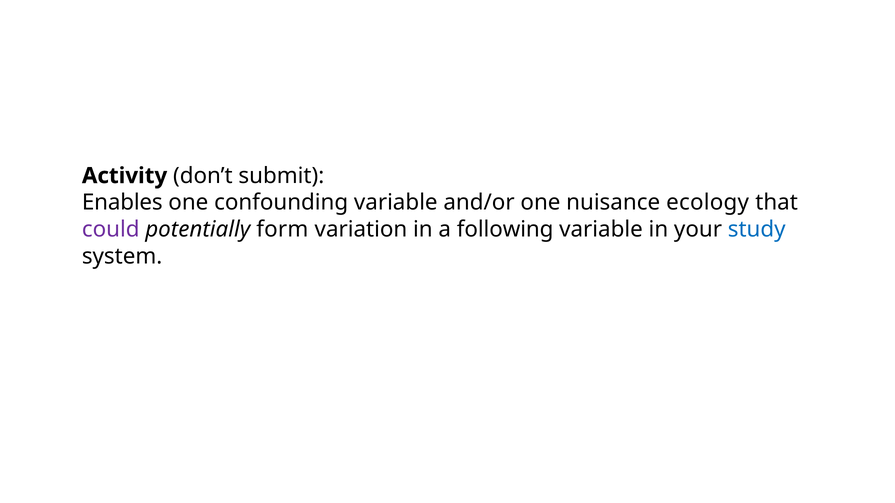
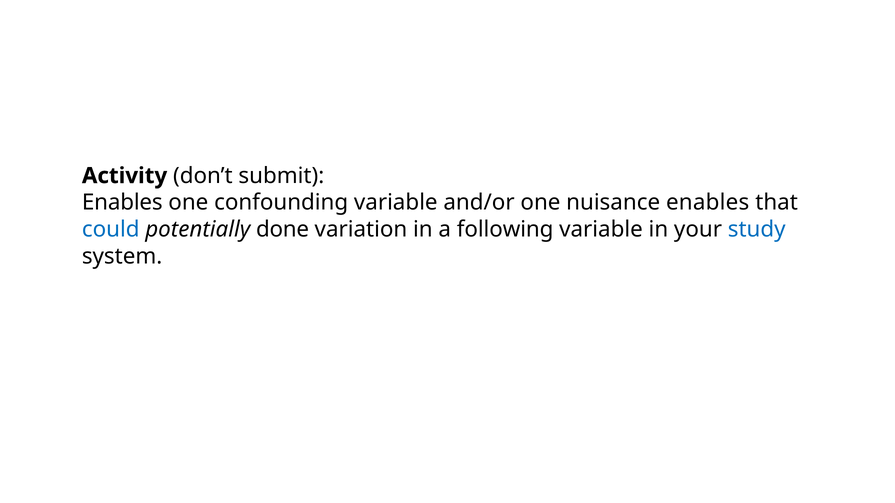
nuisance ecology: ecology -> enables
could colour: purple -> blue
form: form -> done
